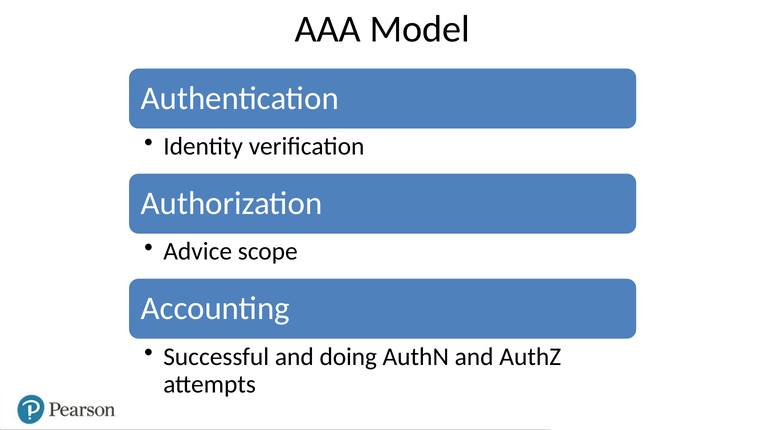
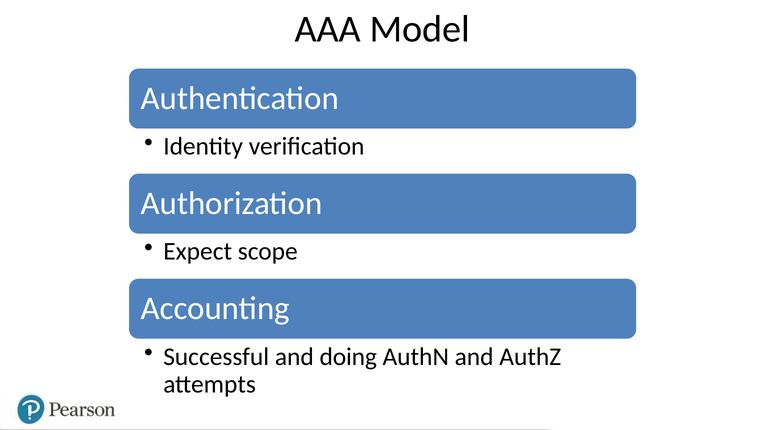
Advice: Advice -> Expect
